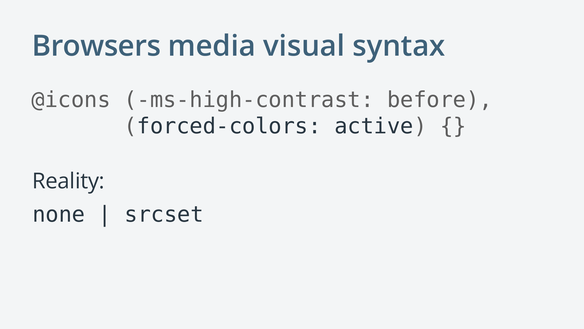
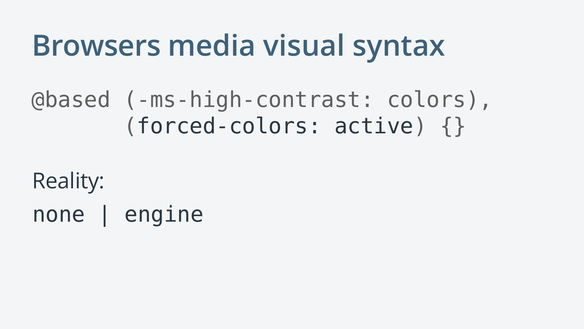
@icons: @icons -> @based
before: before -> colors
srcset: srcset -> engine
